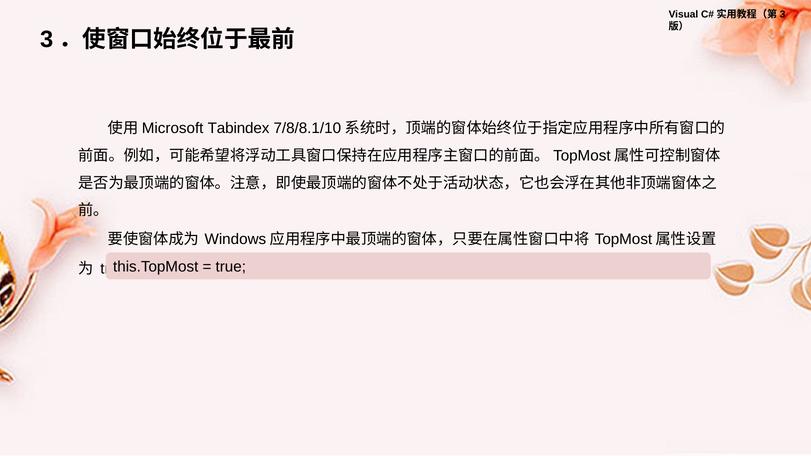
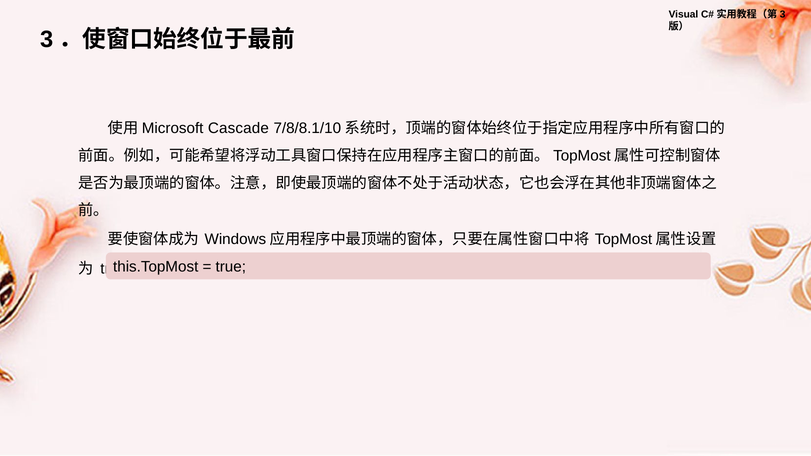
Tabindex: Tabindex -> Cascade
